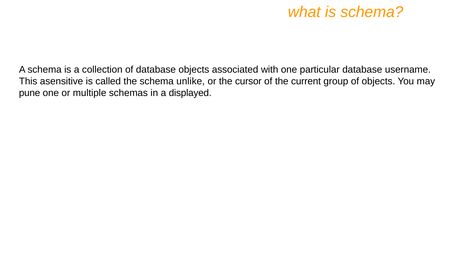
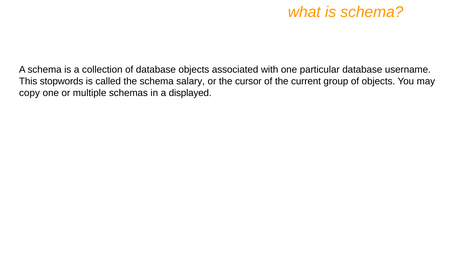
asensitive: asensitive -> stopwords
unlike: unlike -> salary
pune: pune -> copy
